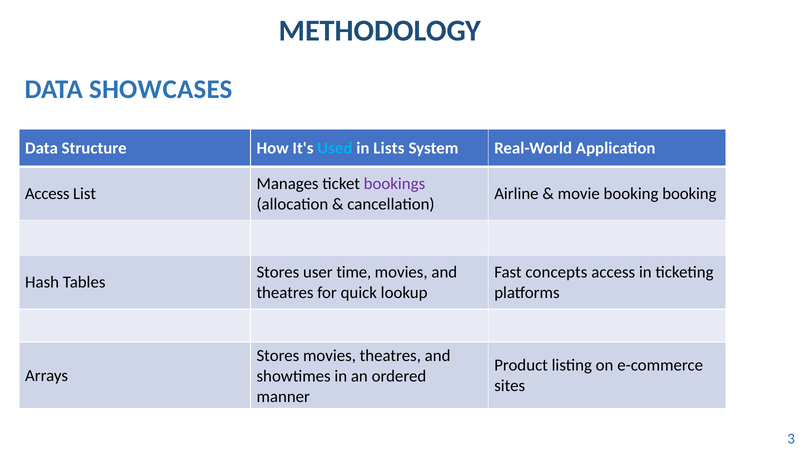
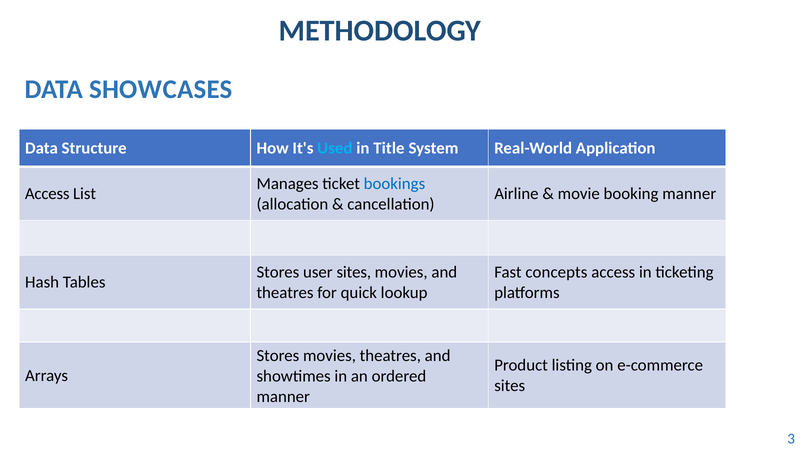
Lists: Lists -> Title
bookings colour: purple -> blue
booking booking: booking -> manner
user time: time -> sites
